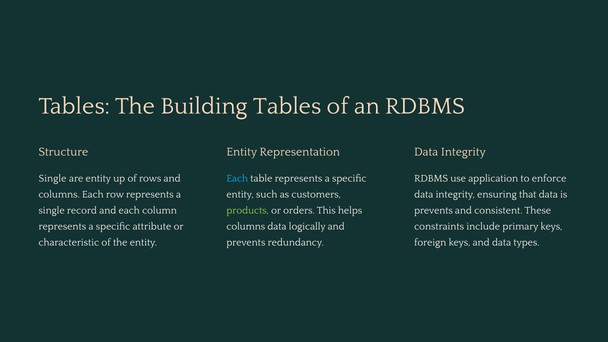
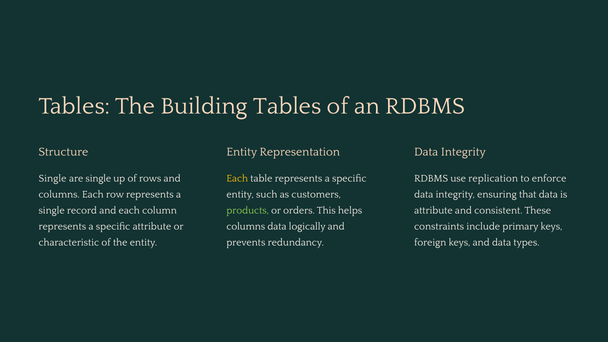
are entity: entity -> single
Each at (237, 179) colour: light blue -> yellow
application: application -> replication
prevents at (433, 210): prevents -> attribute
